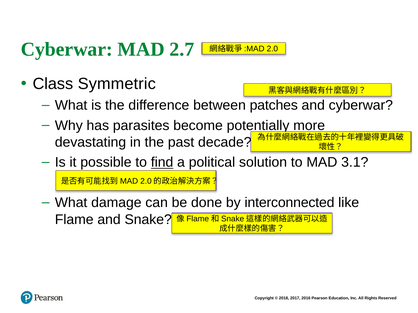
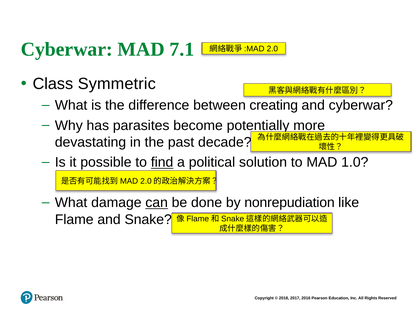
2.7: 2.7 -> 7.1
patches: patches -> creating
3.1: 3.1 -> 1.0
can underline: none -> present
interconnected: interconnected -> nonrepudiation
